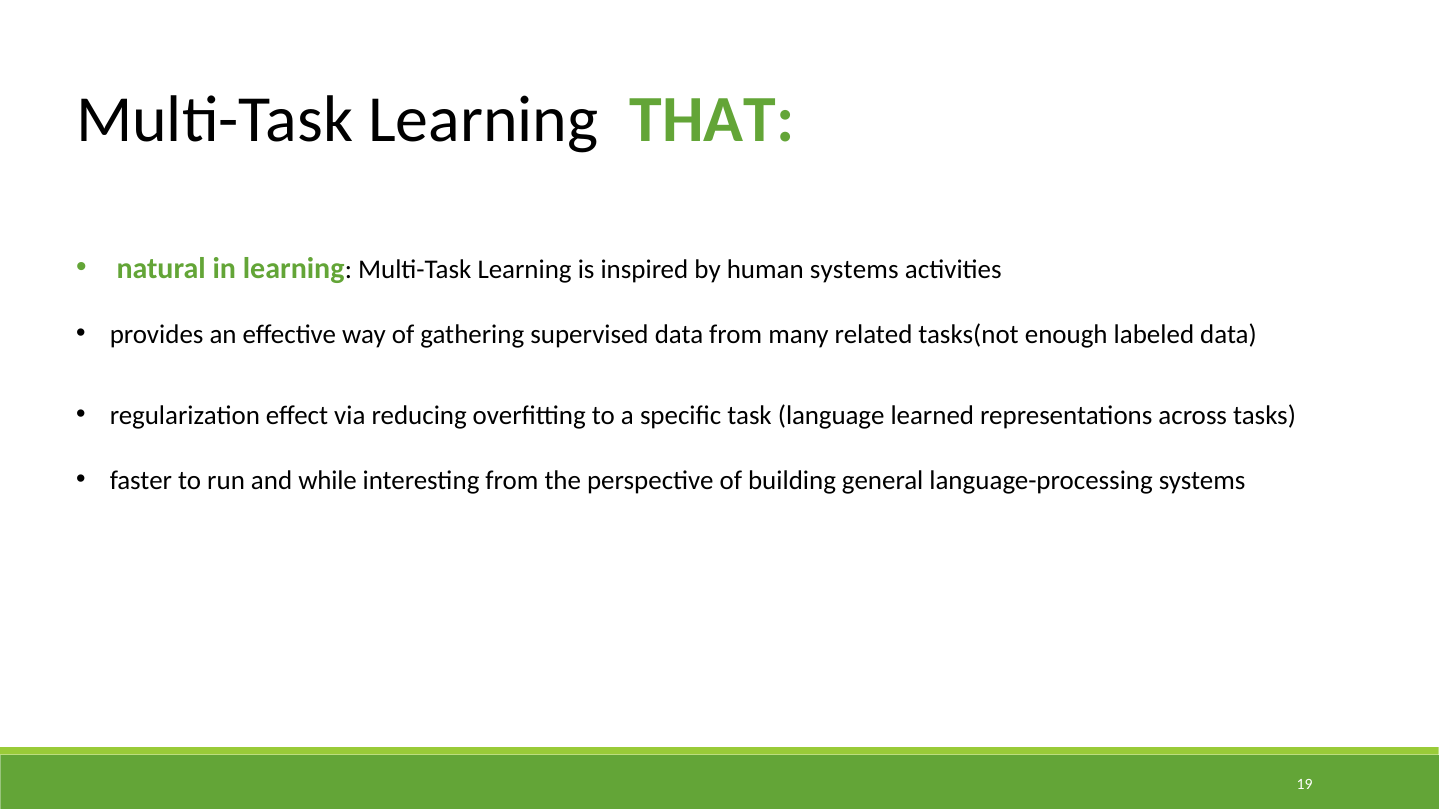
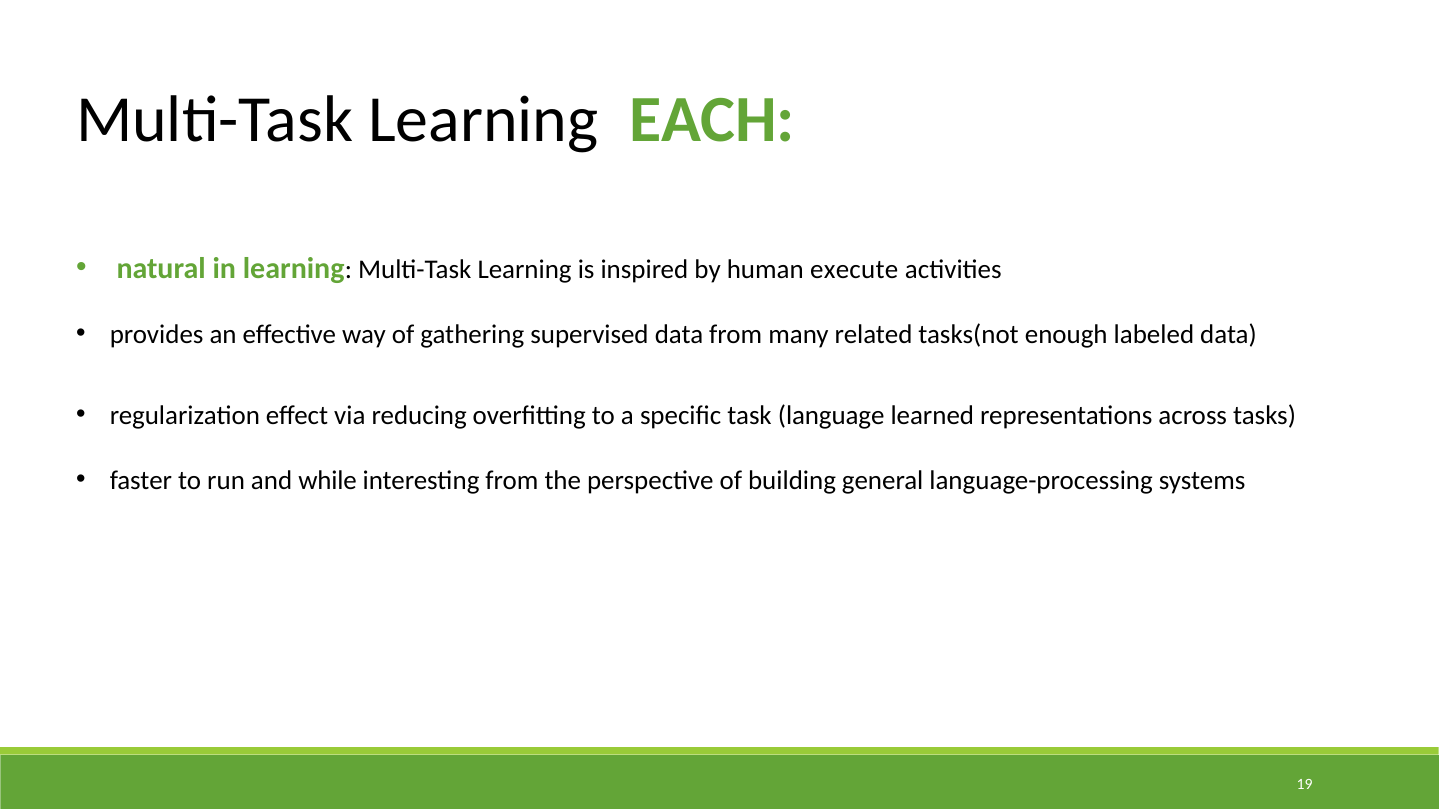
THAT: THAT -> EACH
human systems: systems -> execute
